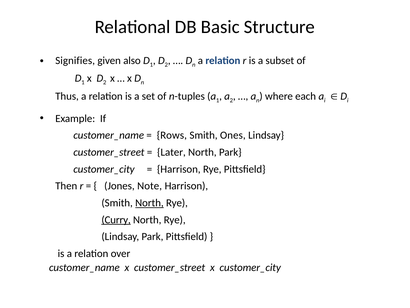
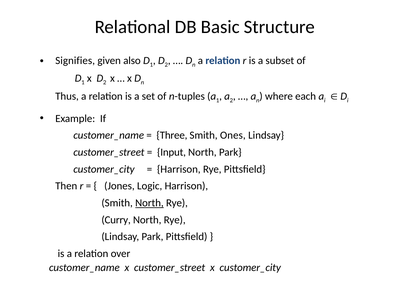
Rows: Rows -> Three
Later: Later -> Input
Note: Note -> Logic
Curry underline: present -> none
